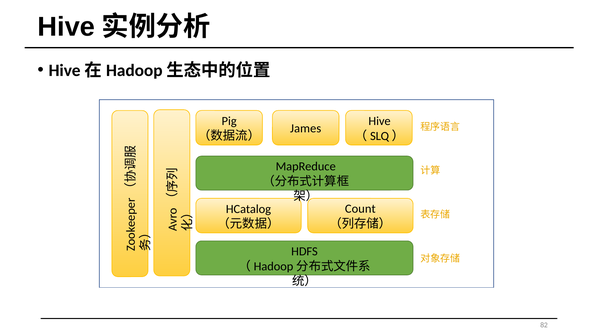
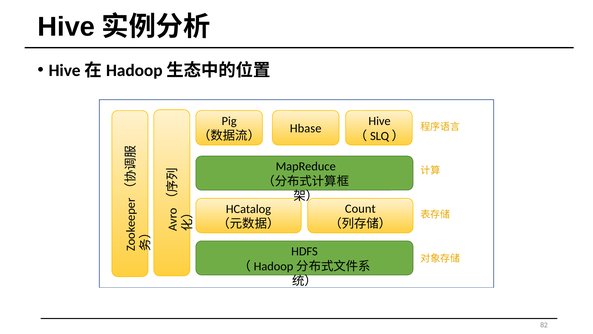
James: James -> Hbase
